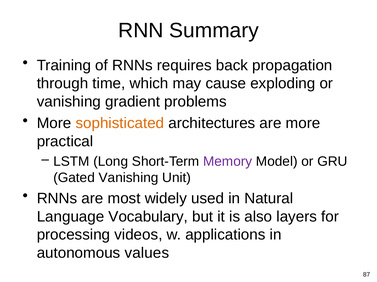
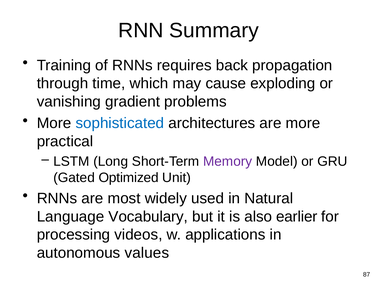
sophisticated colour: orange -> blue
Gated Vanishing: Vanishing -> Optimized
layers: layers -> earlier
